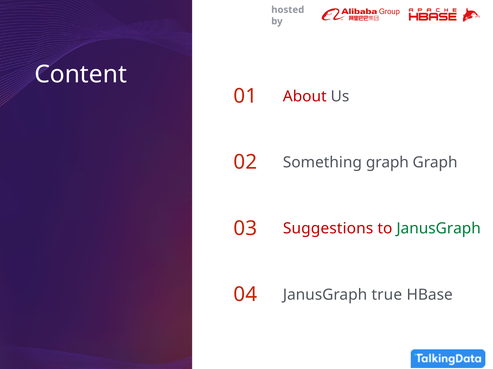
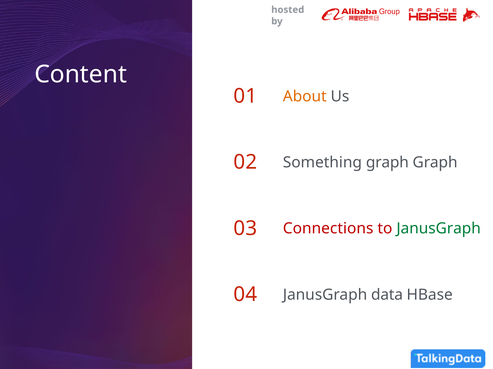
About colour: red -> orange
Suggestions: Suggestions -> Connections
true: true -> data
